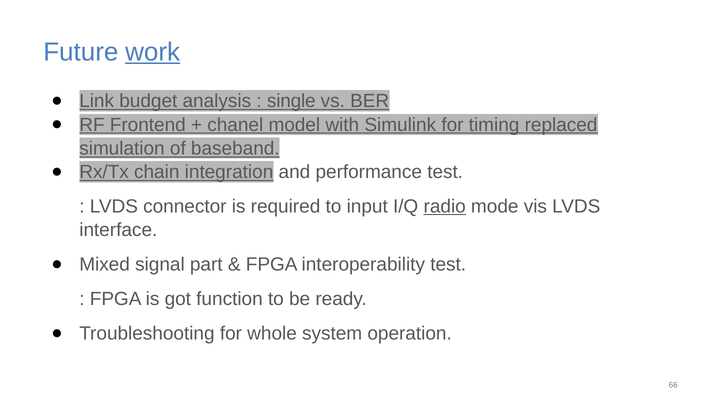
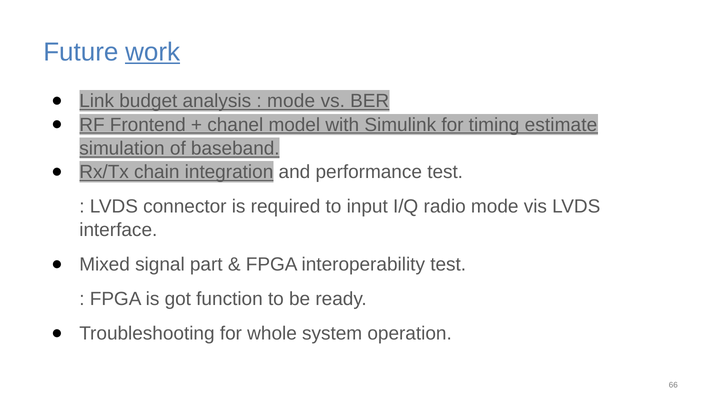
single at (291, 101): single -> mode
replaced: replaced -> estimate
radio underline: present -> none
